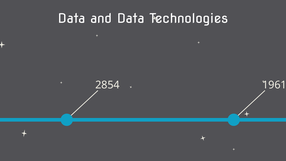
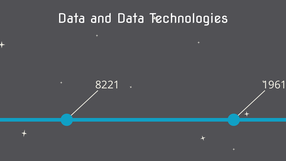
2854: 2854 -> 8221
